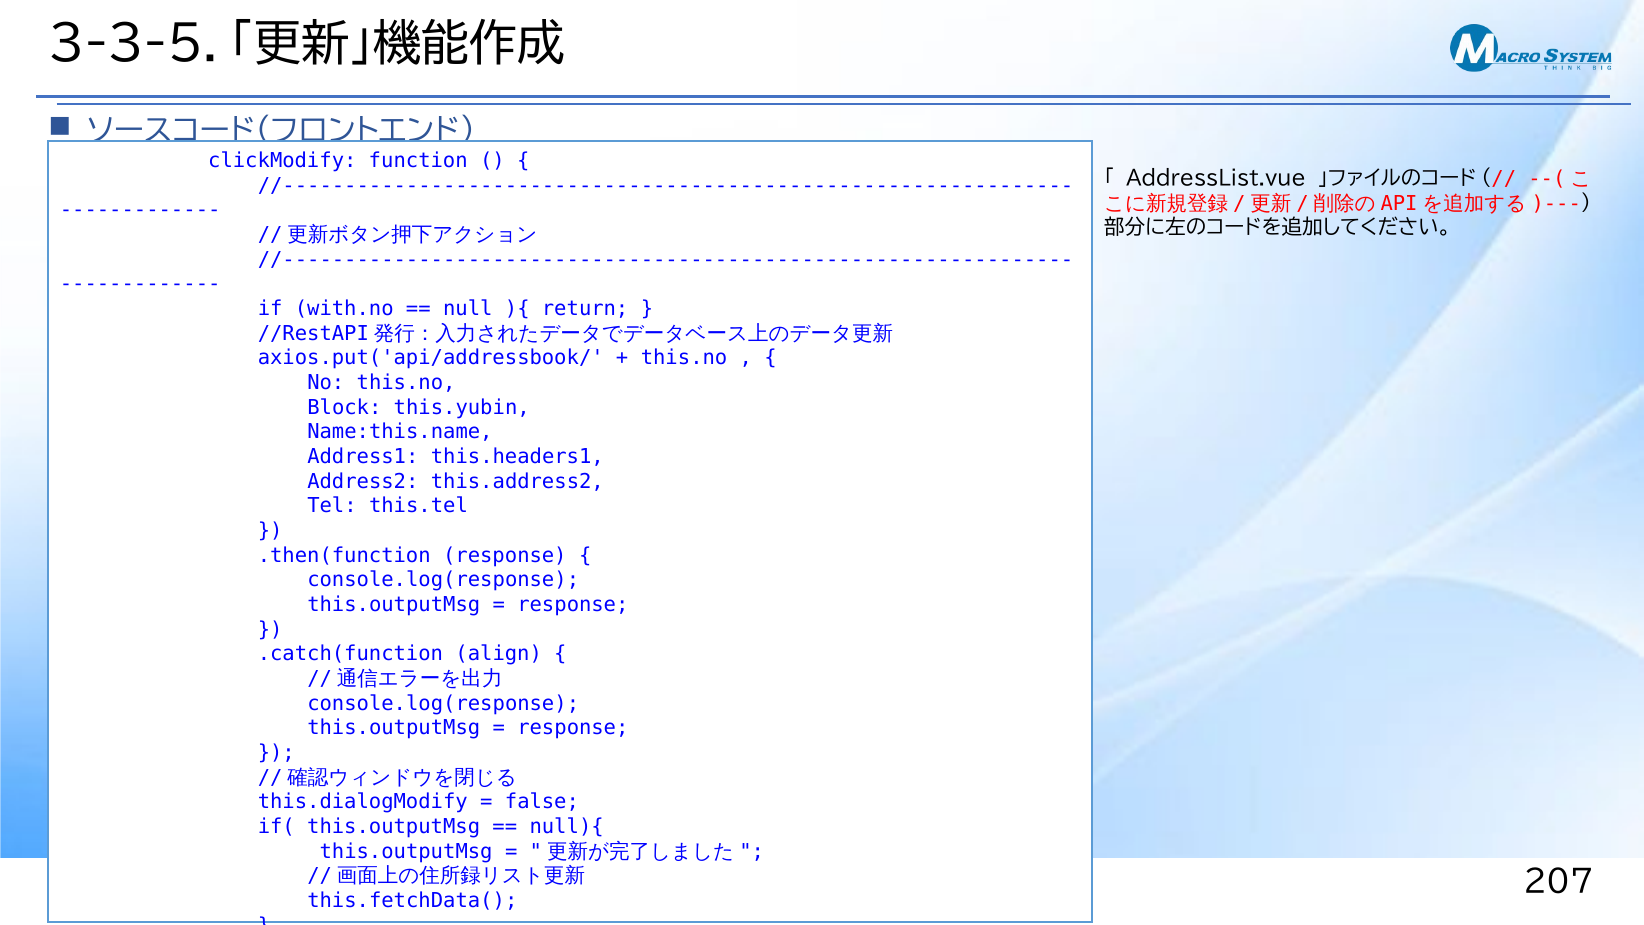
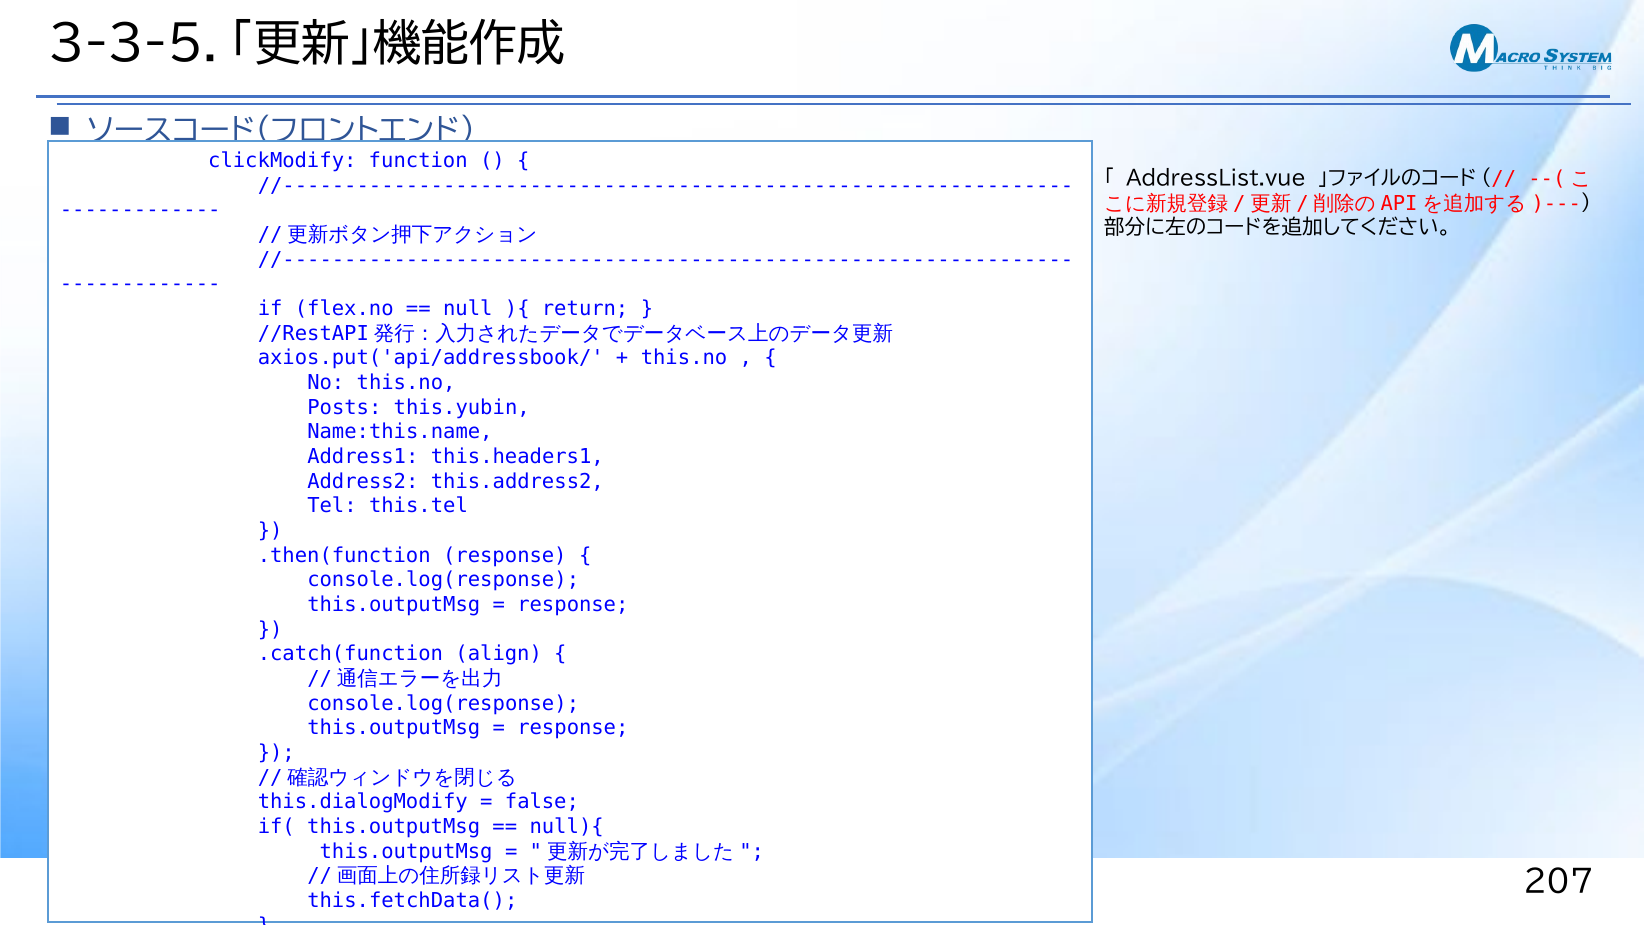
with.no: with.no -> flex.no
Block: Block -> Posts
